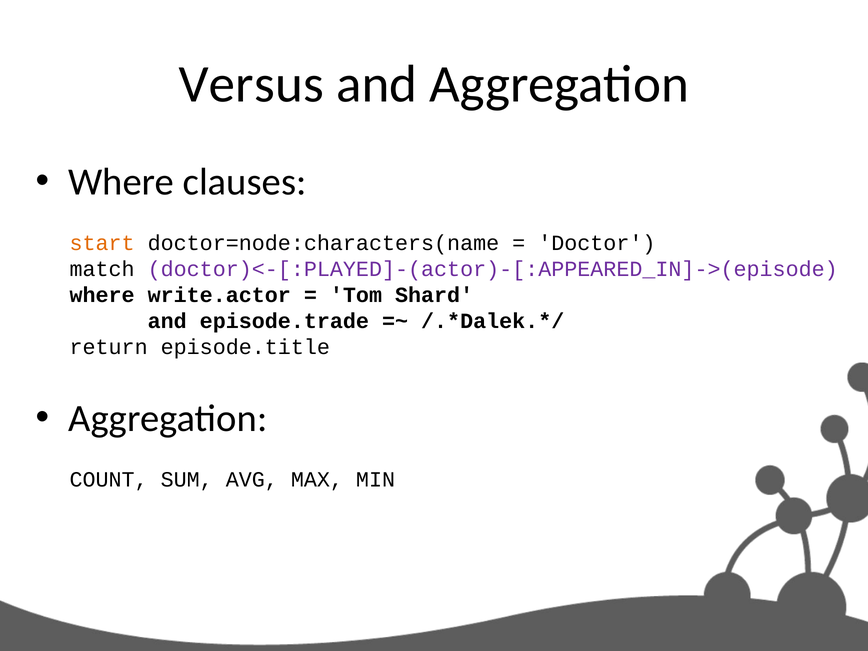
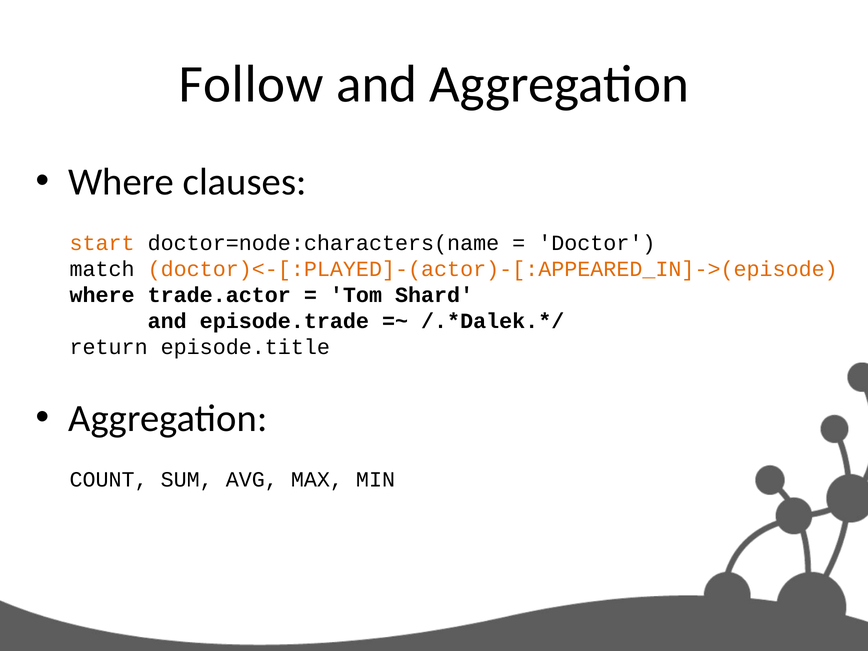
Versus: Versus -> Follow
doctor)<-[:PLAYED]-(actor)-[:APPEARED_IN]->(episode colour: purple -> orange
write.actor: write.actor -> trade.actor
